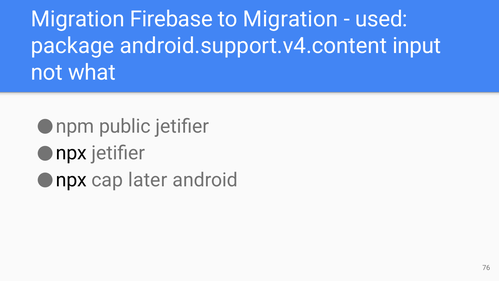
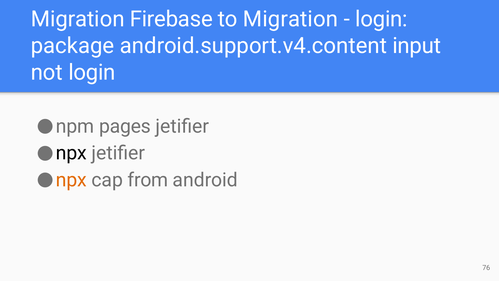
used at (381, 19): used -> login
not what: what -> login
public: public -> pages
npx at (71, 180) colour: black -> orange
later: later -> from
